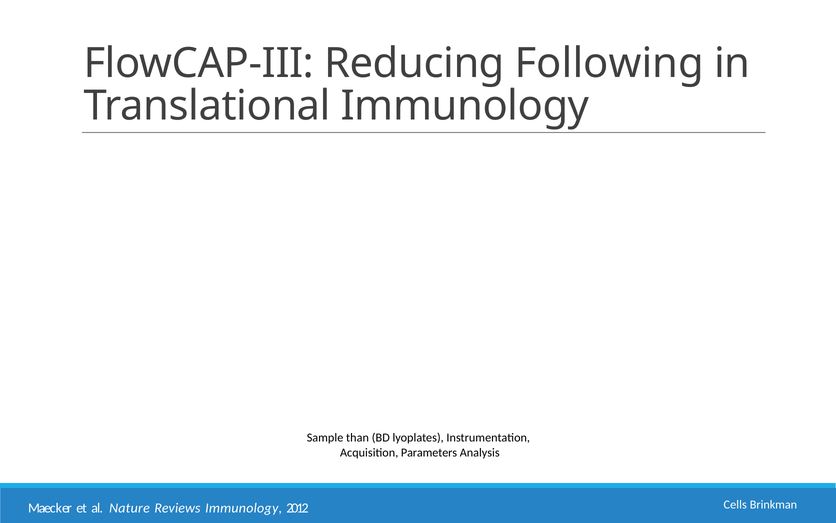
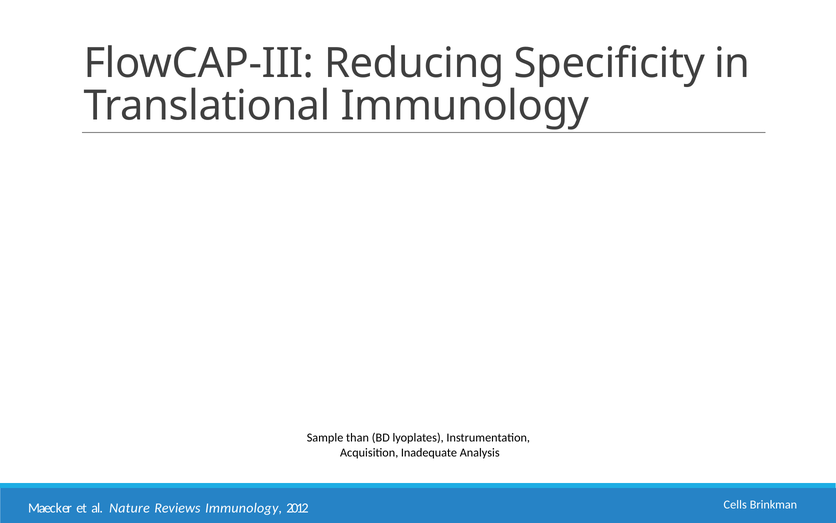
Following: Following -> Specificity
Parameters: Parameters -> Inadequate
